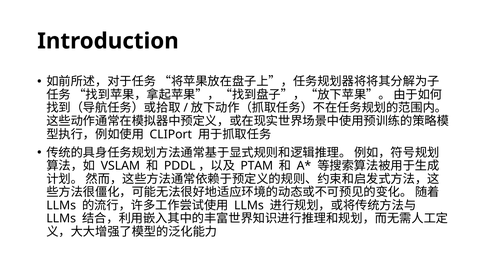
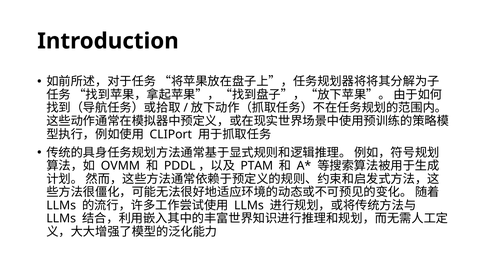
VSLAM: VSLAM -> OVMM
